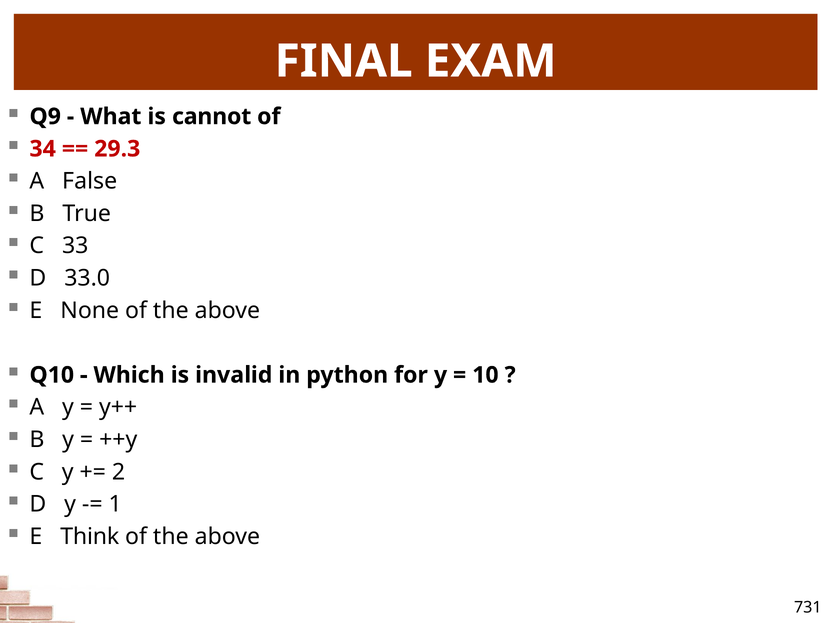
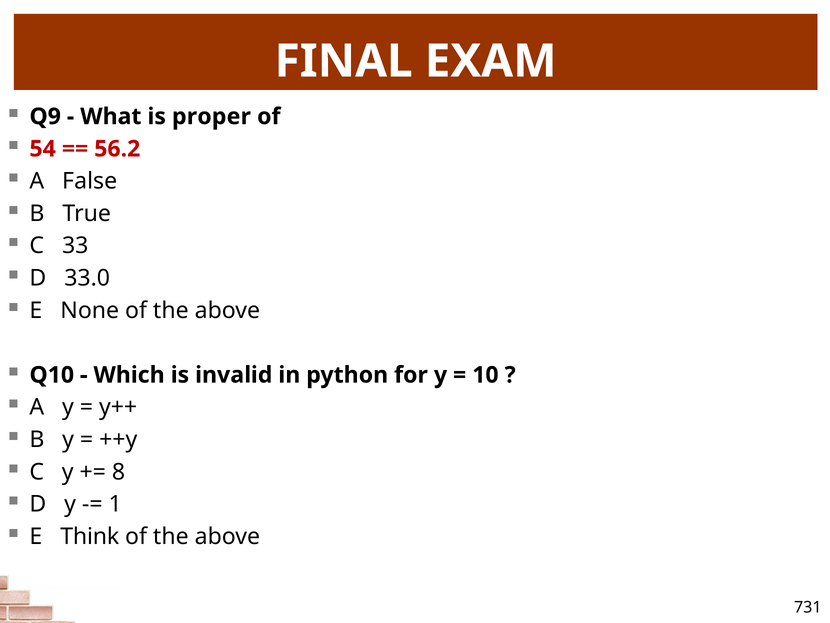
cannot: cannot -> proper
34: 34 -> 54
29.3: 29.3 -> 56.2
2: 2 -> 8
